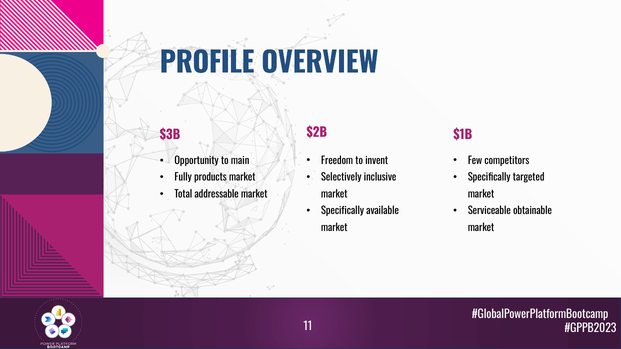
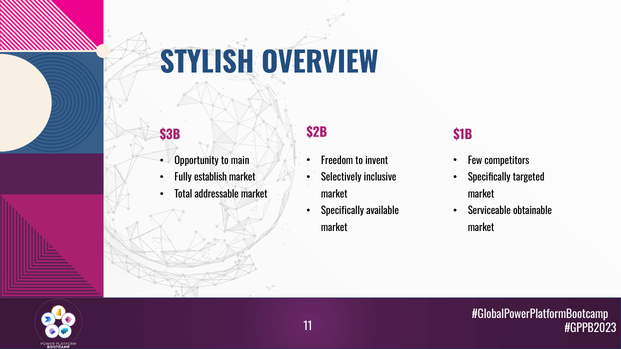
PROFILE: PROFILE -> STYLISH
products: products -> establish
